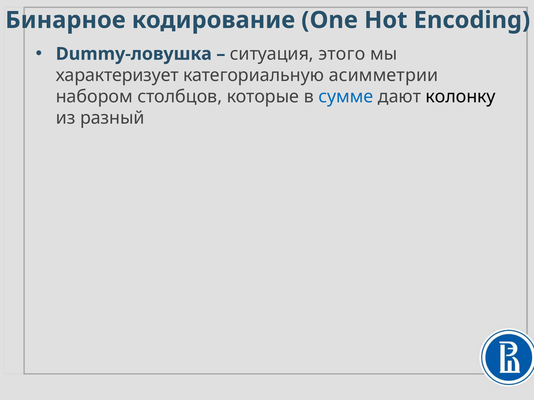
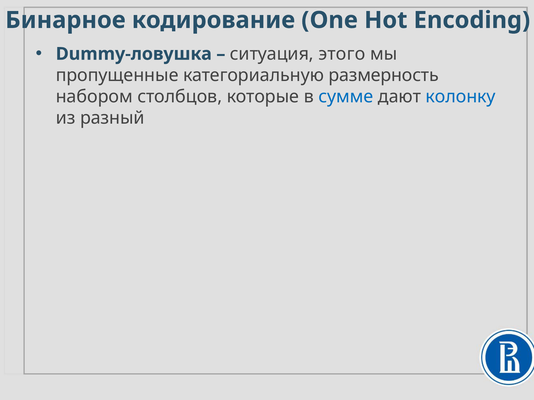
характеризует: характеризует -> пропущенные
асимметрии: асимметрии -> размерность
колонку colour: black -> blue
